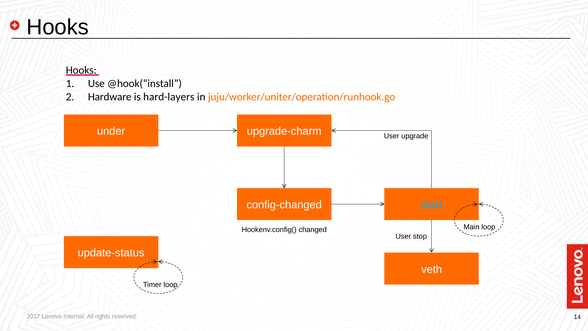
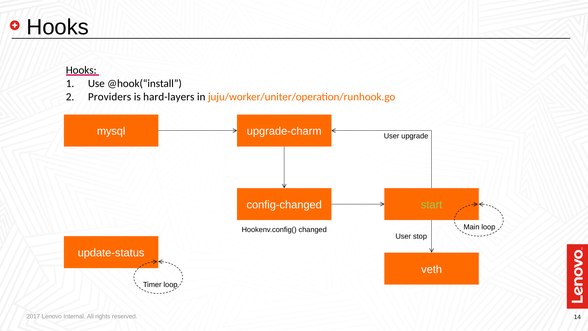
Hardware: Hardware -> Providers
under: under -> mysql
start colour: light blue -> light green
